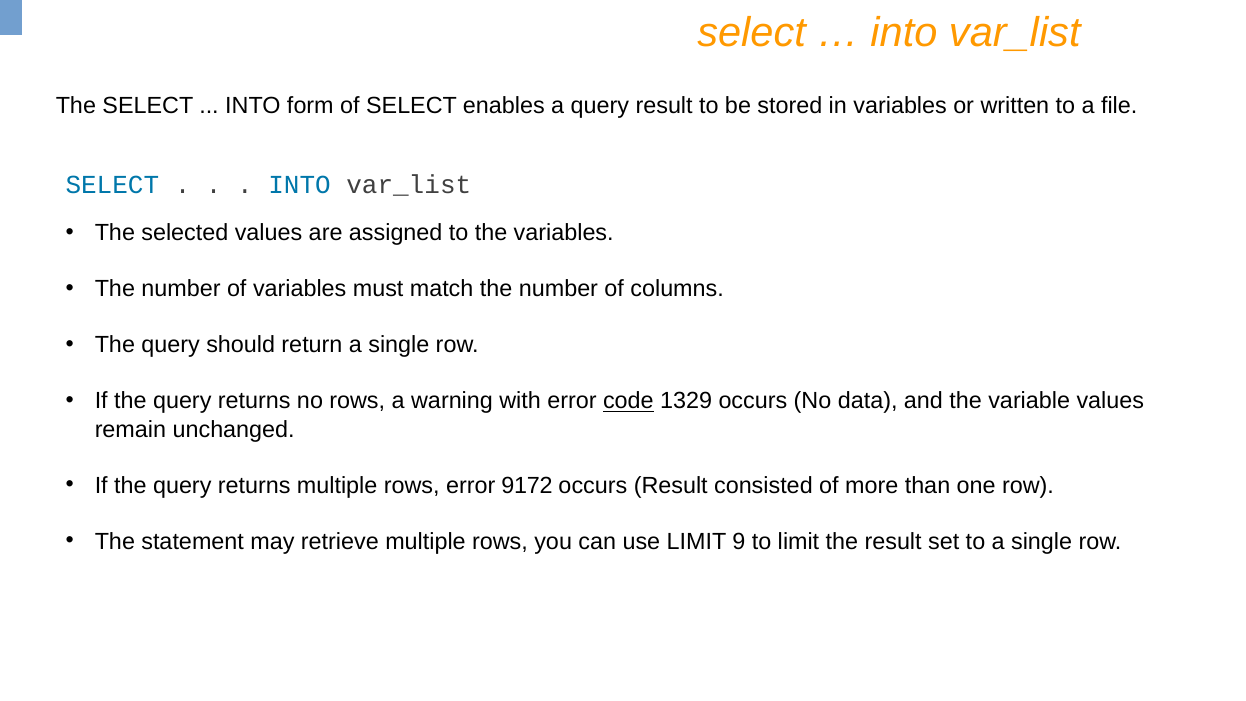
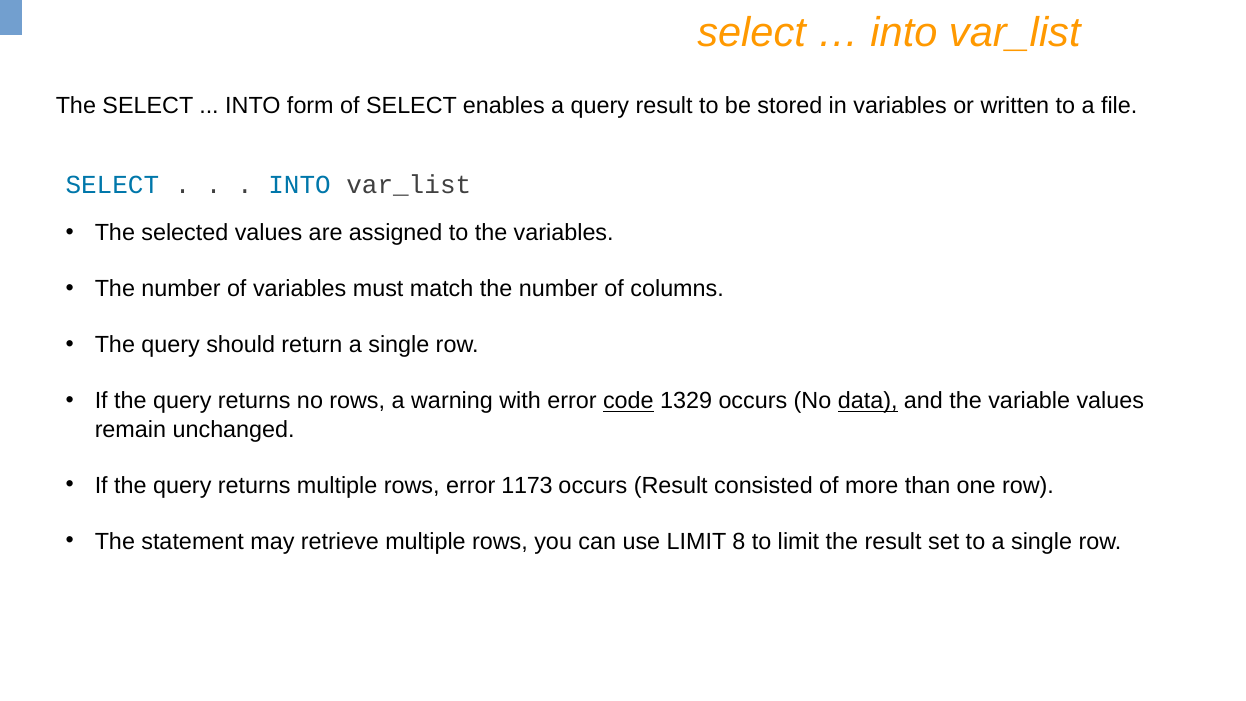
data underline: none -> present
9172: 9172 -> 1173
9: 9 -> 8
